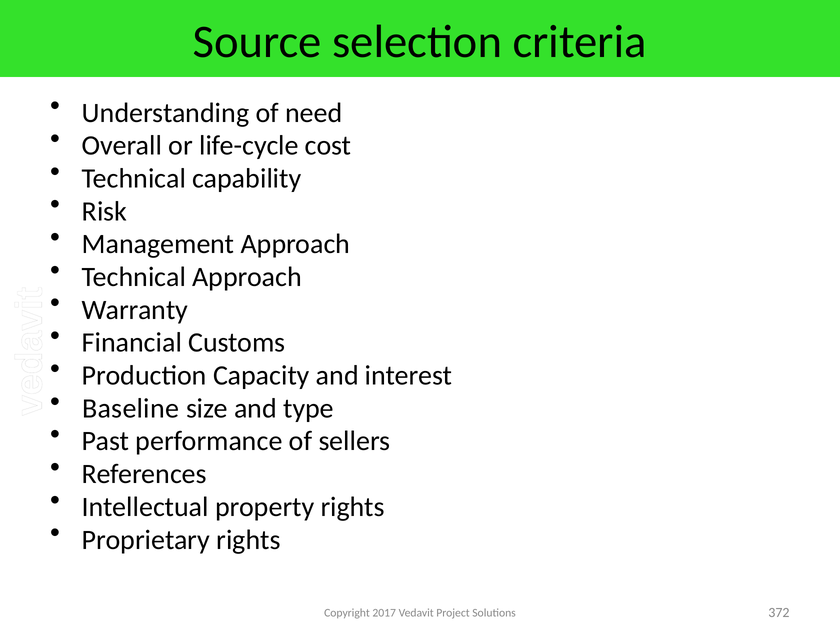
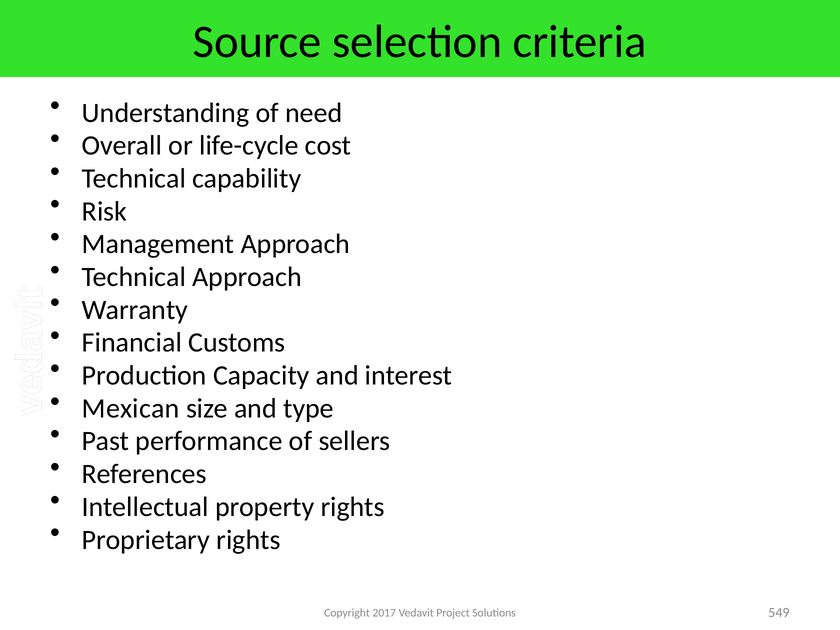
Baseline: Baseline -> Mexican
372: 372 -> 549
